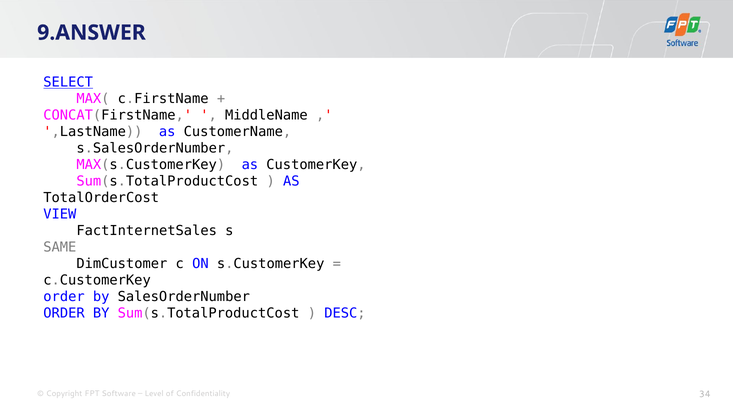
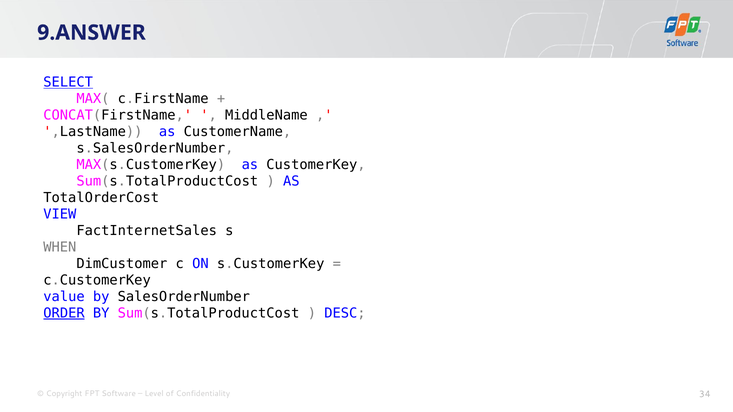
SAME: SAME -> WHEN
order at (64, 297): order -> value
ORDER at (64, 313) underline: none -> present
